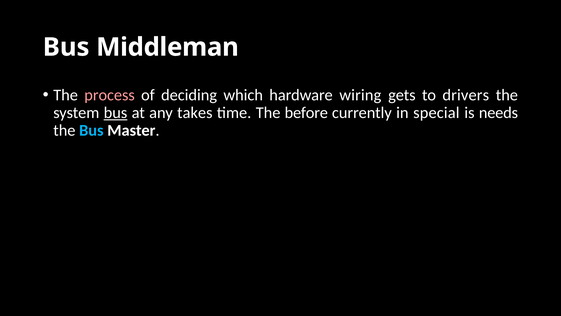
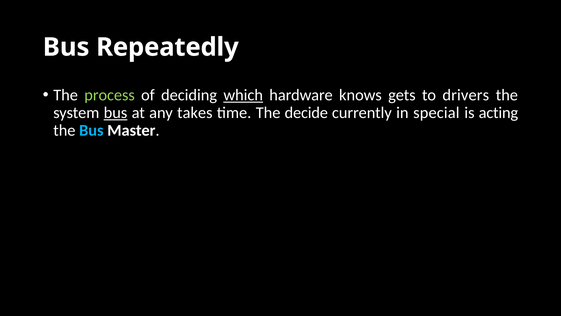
Middleman: Middleman -> Repeatedly
process colour: pink -> light green
which underline: none -> present
wiring: wiring -> knows
before: before -> decide
needs: needs -> acting
